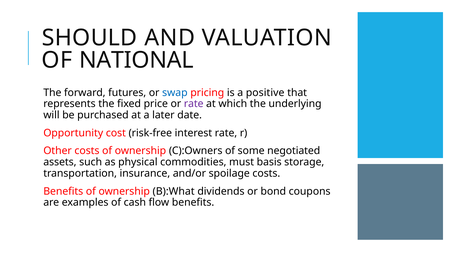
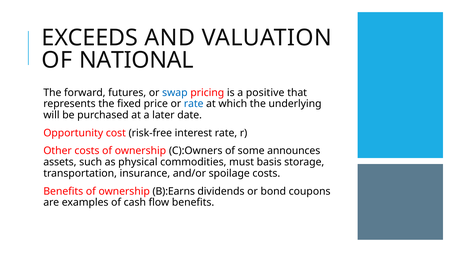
SHOULD: SHOULD -> EXCEEDS
rate at (194, 104) colour: purple -> blue
negotiated: negotiated -> announces
B):What: B):What -> B):Earns
